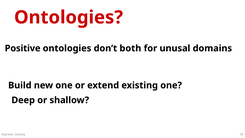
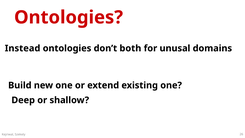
Positive: Positive -> Instead
